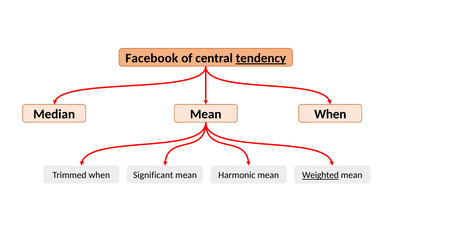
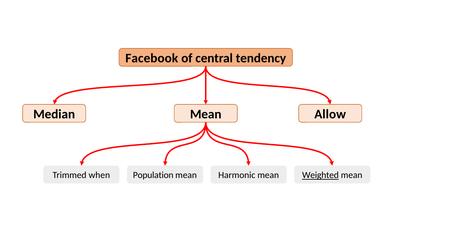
tendency underline: present -> none
Mean When: When -> Allow
Significant: Significant -> Population
